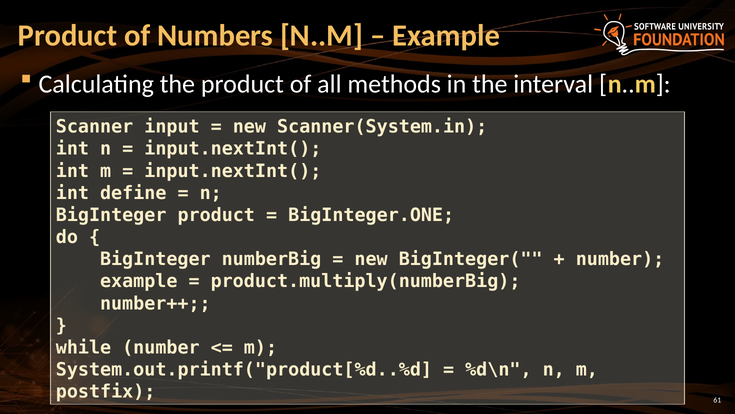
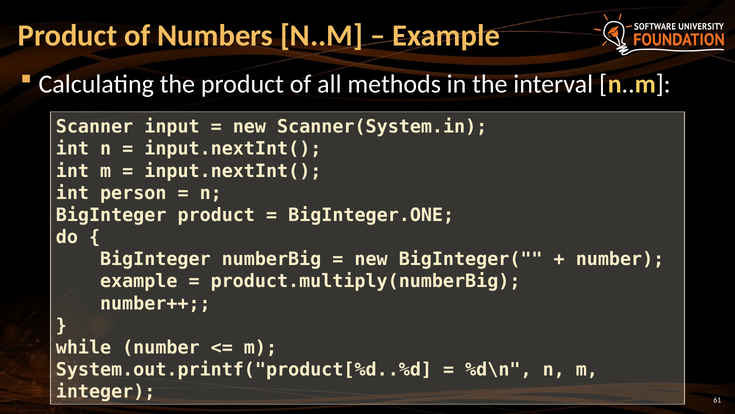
define: define -> person
postfix: postfix -> integer
